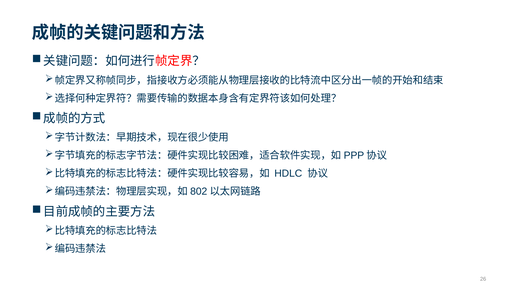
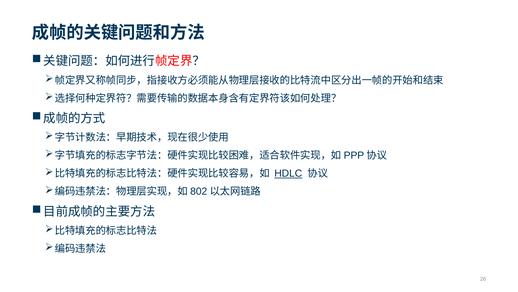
HDLC underline: none -> present
